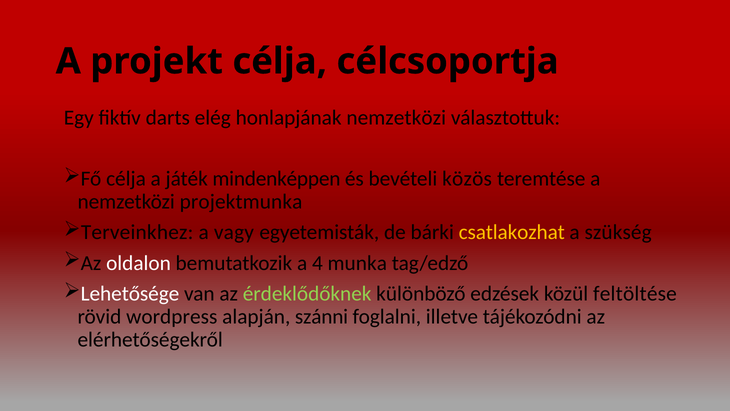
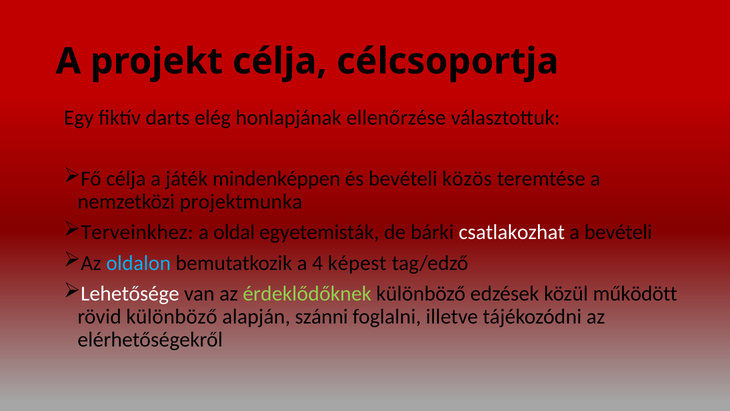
honlapjának nemzetközi: nemzetközi -> ellenőrzése
vagy: vagy -> oldal
csatlakozhat colour: yellow -> white
a szükség: szükség -> bevételi
oldalon colour: white -> light blue
munka: munka -> képest
feltöltése: feltöltése -> működött
rövid wordpress: wordpress -> különböző
